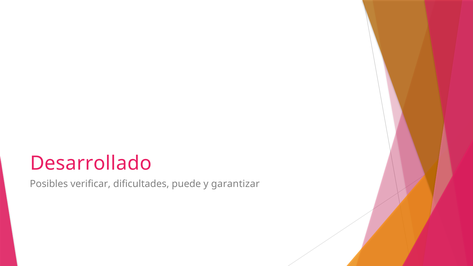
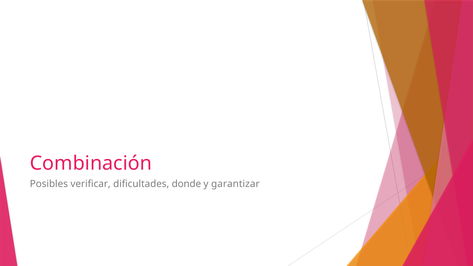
Desarrollado: Desarrollado -> Combinación
puede: puede -> donde
